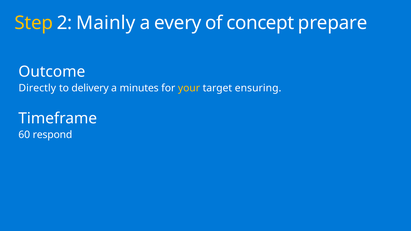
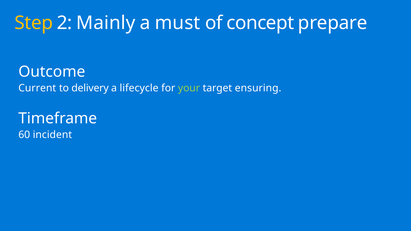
every: every -> must
Directly: Directly -> Current
minutes: minutes -> lifecycle
your colour: yellow -> light green
respond: respond -> incident
